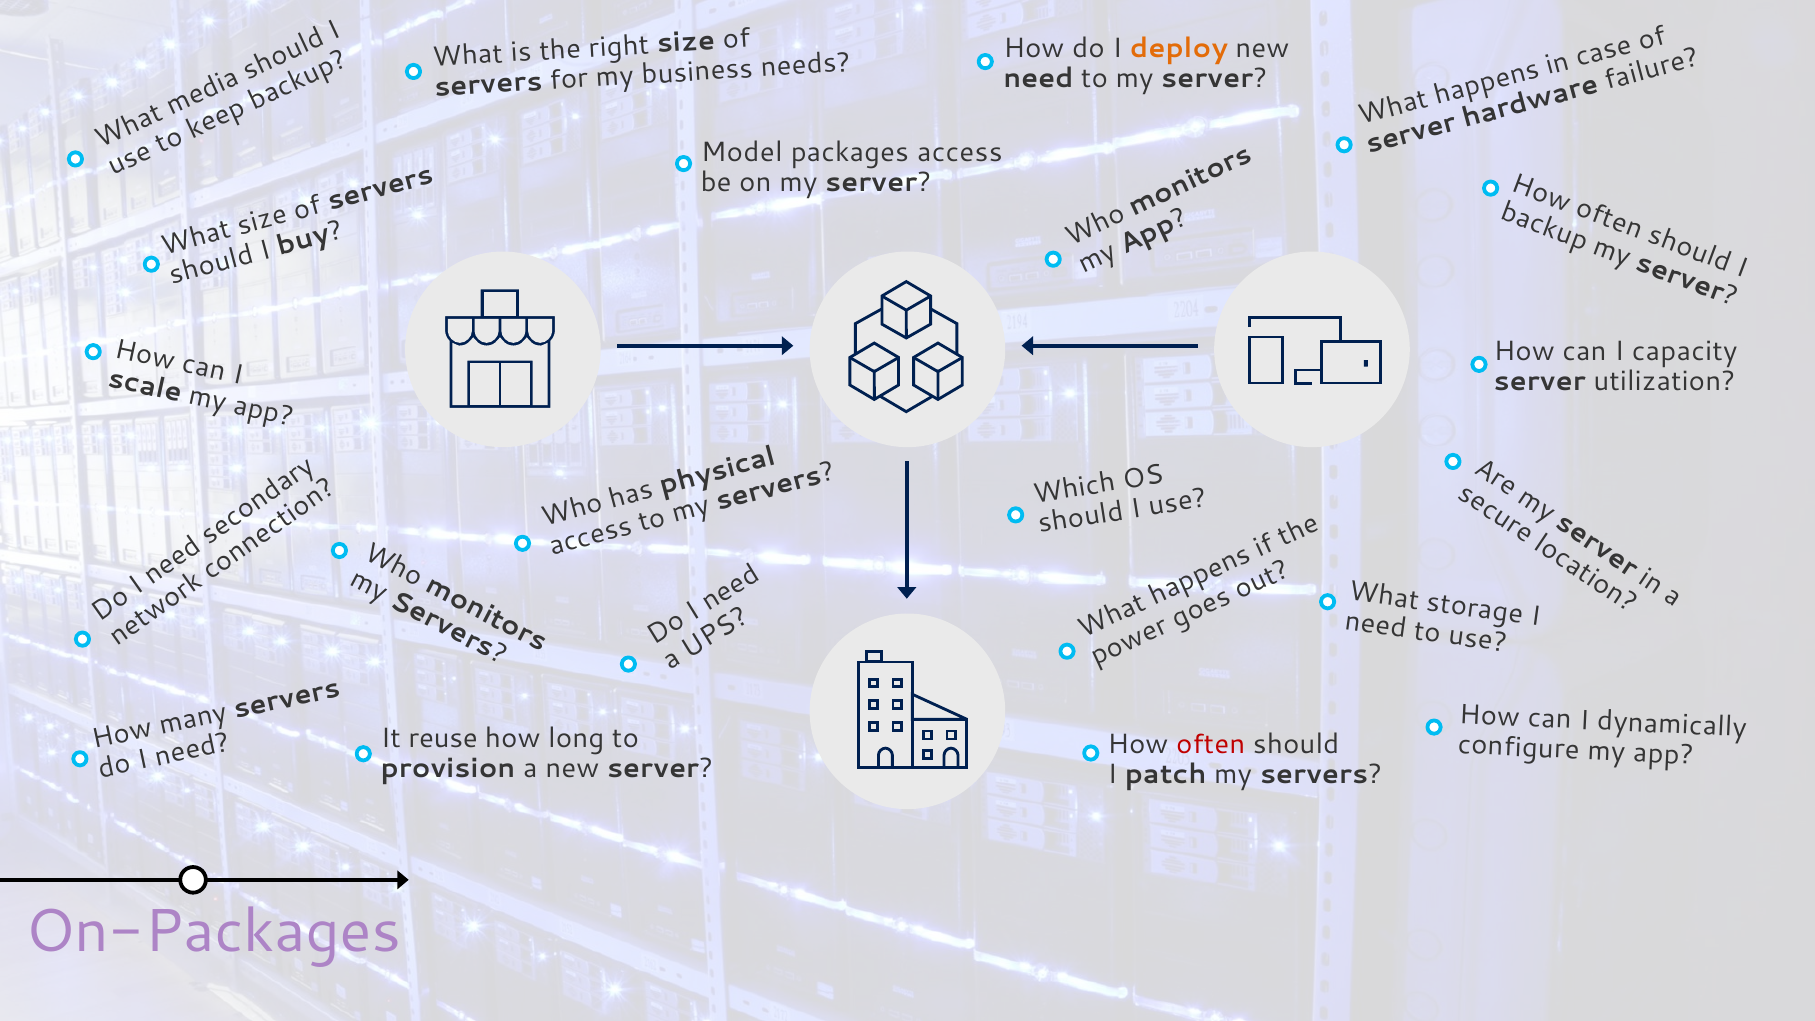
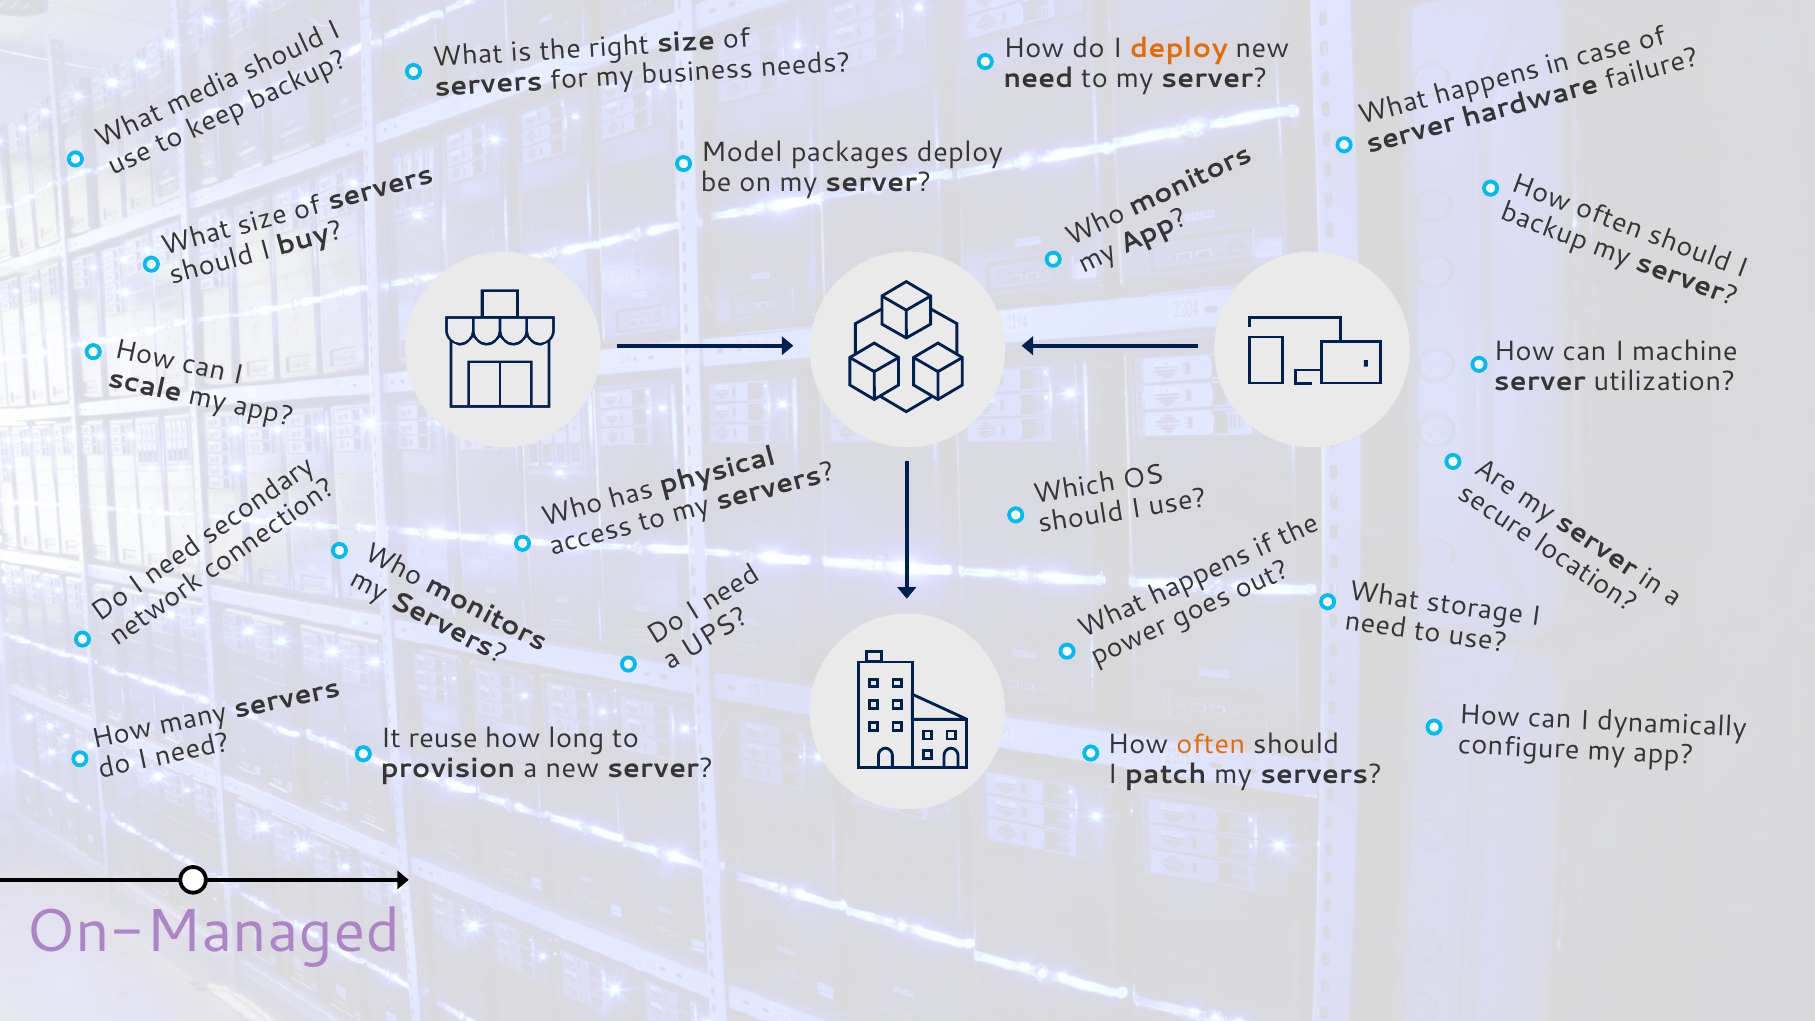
packages access: access -> deploy
capacity: capacity -> machine
often colour: red -> orange
On-Packages: On-Packages -> On-Managed
